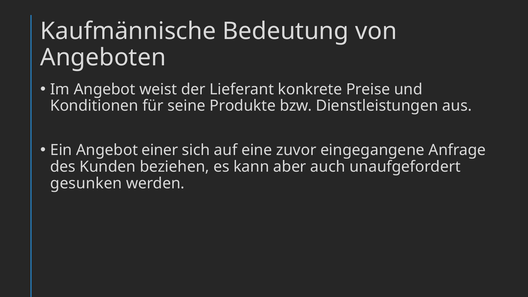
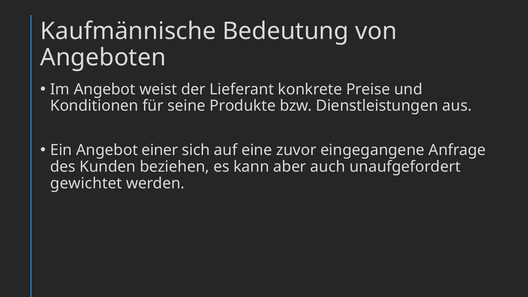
gesunken: gesunken -> gewichtet
